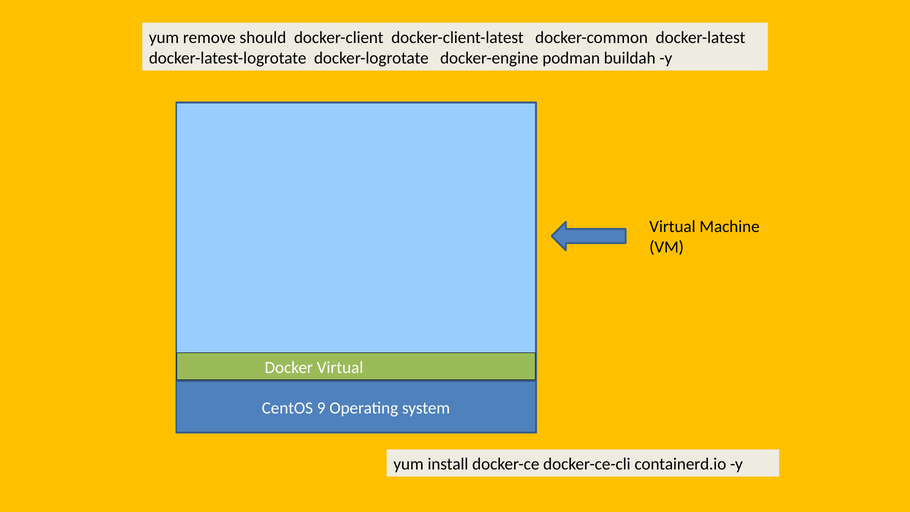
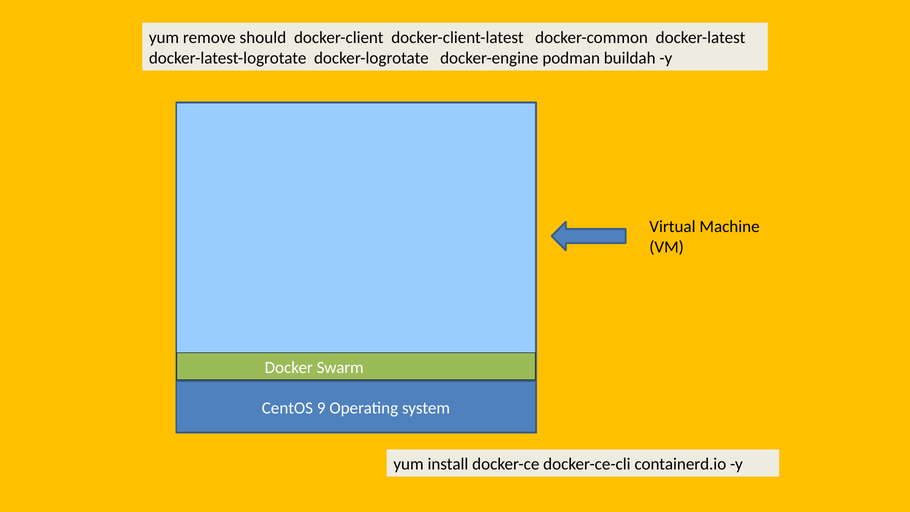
Docker Virtual: Virtual -> Swarm
